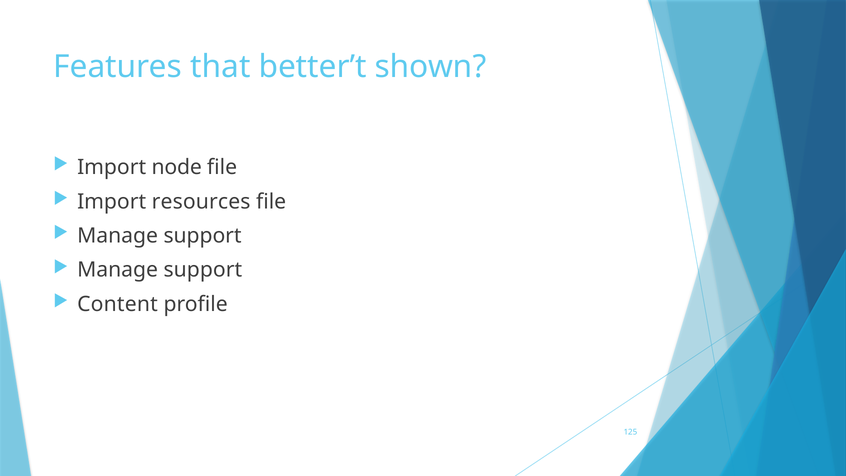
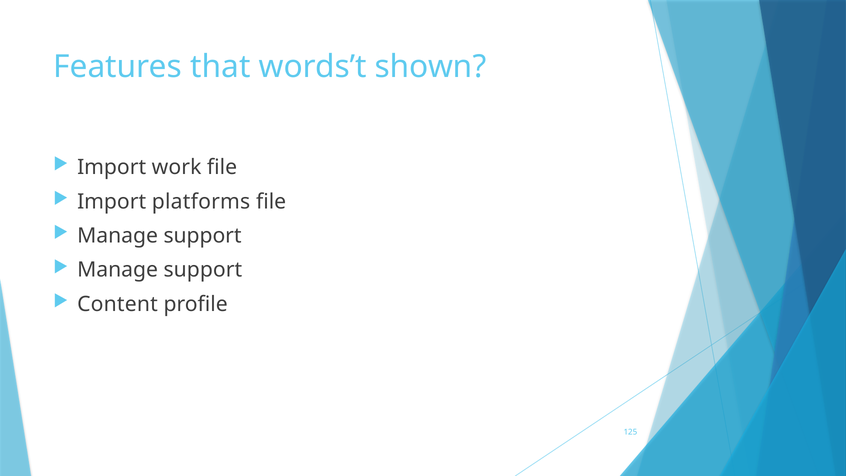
better’t: better’t -> words’t
node: node -> work
resources: resources -> platforms
